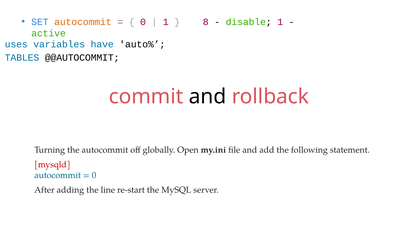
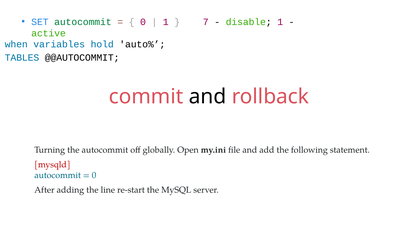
autocommit at (83, 22) colour: orange -> green
8: 8 -> 7
uses: uses -> when
have: have -> hold
